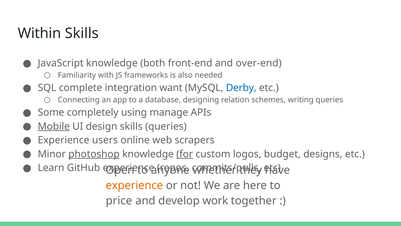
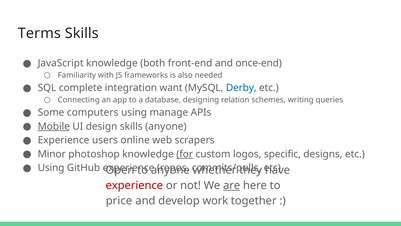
Within: Within -> Terms
over-end: over-end -> once-end
completely: completely -> computers
skills queries: queries -> anyone
photoshop underline: present -> none
budget: budget -> specific
Learn at (51, 168): Learn -> Using
experience at (134, 185) colour: orange -> red
are underline: none -> present
